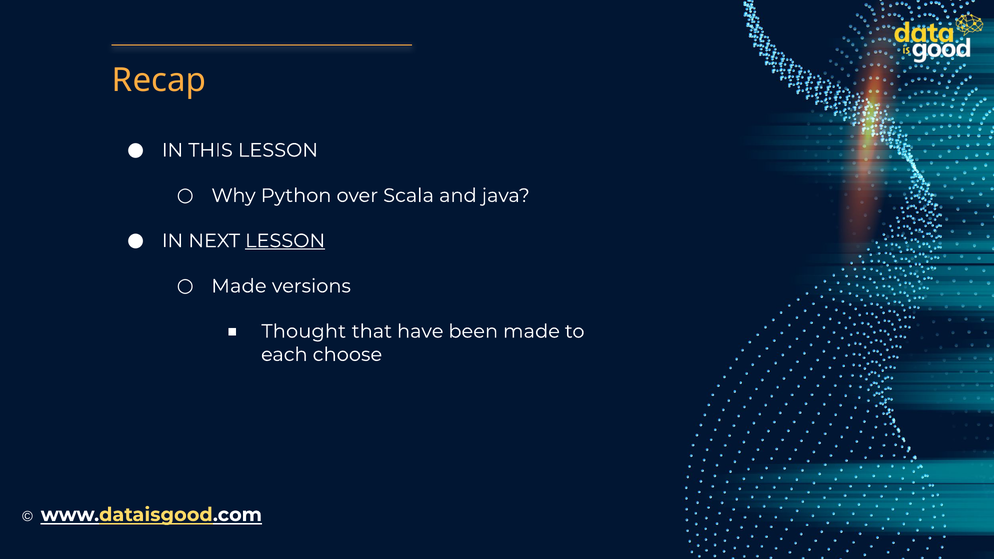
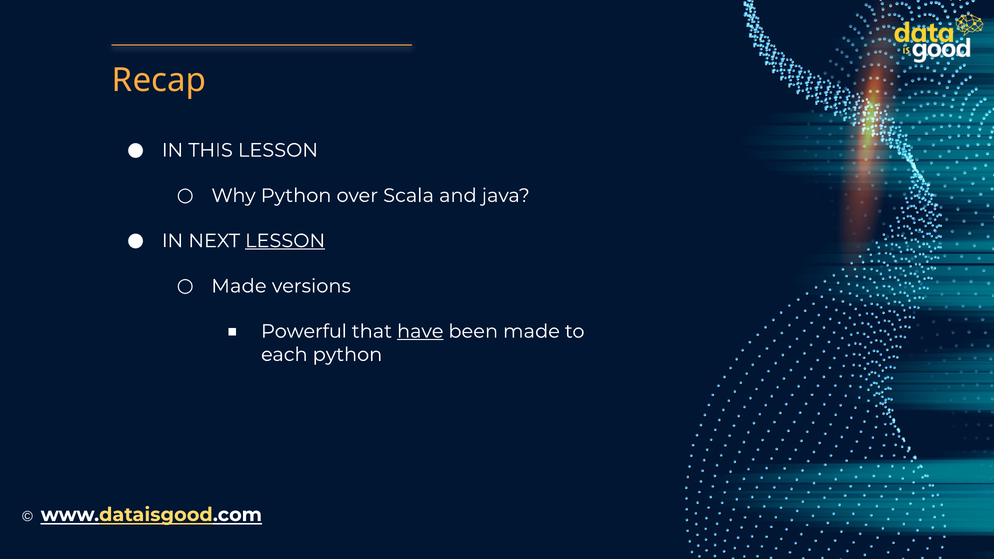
Thought: Thought -> Powerful
have underline: none -> present
each choose: choose -> python
